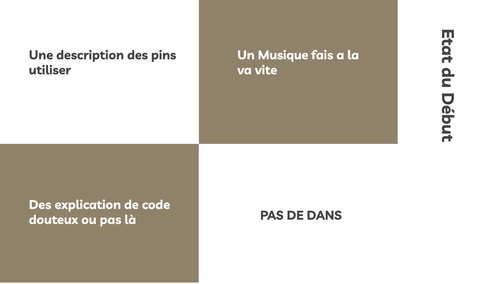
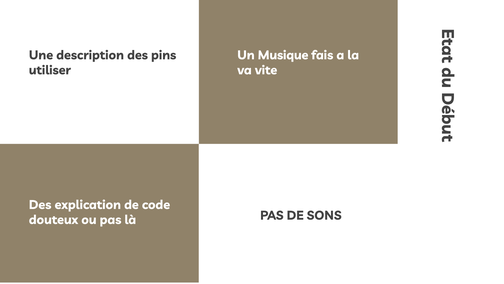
DANS: DANS -> SONS
